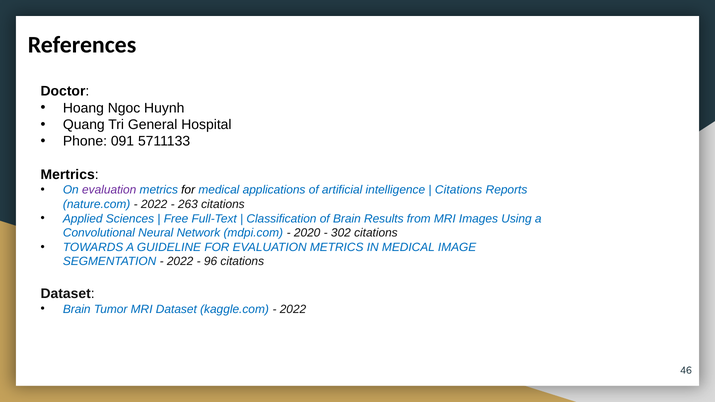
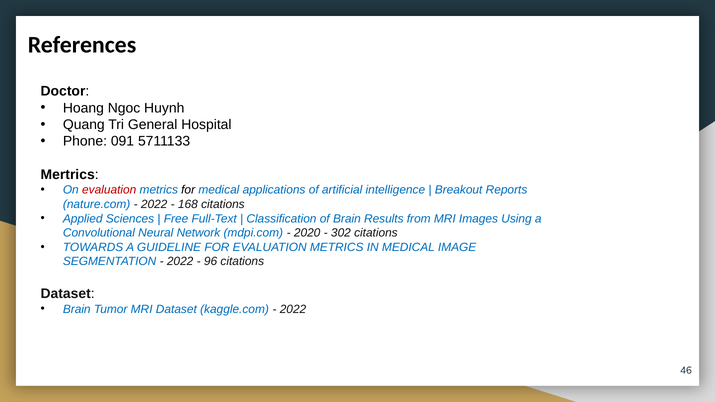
evaluation at (109, 190) colour: purple -> red
Citations at (459, 190): Citations -> Breakout
263: 263 -> 168
